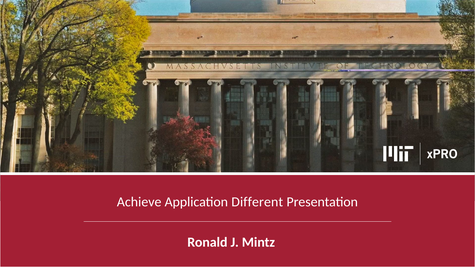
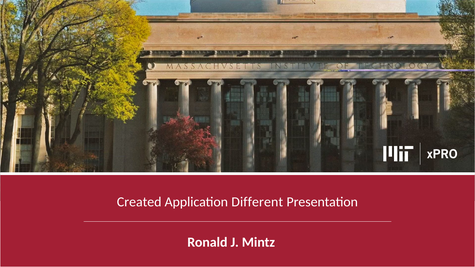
Achieve: Achieve -> Created
